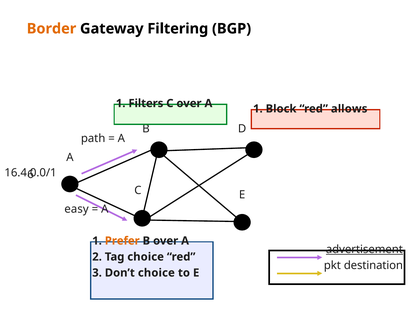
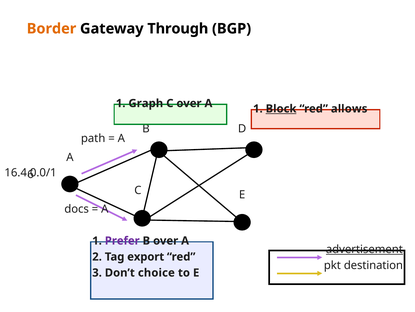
Filtering: Filtering -> Through
Filters: Filters -> Graph
Block underline: none -> present
easy: easy -> docs
Prefer colour: orange -> purple
Tag choice: choice -> export
